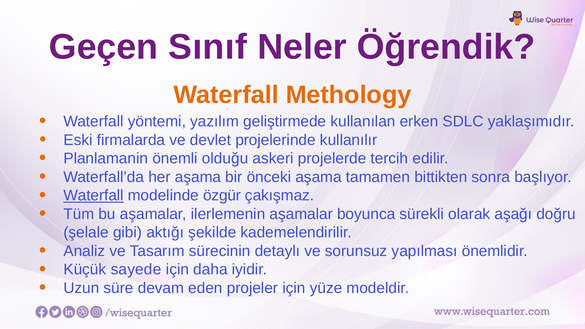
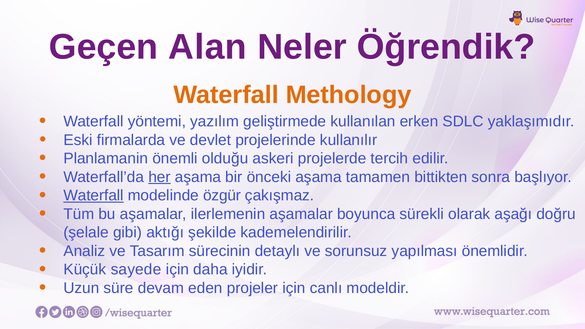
Sınıf: Sınıf -> Alan
her underline: none -> present
yüze: yüze -> canlı
